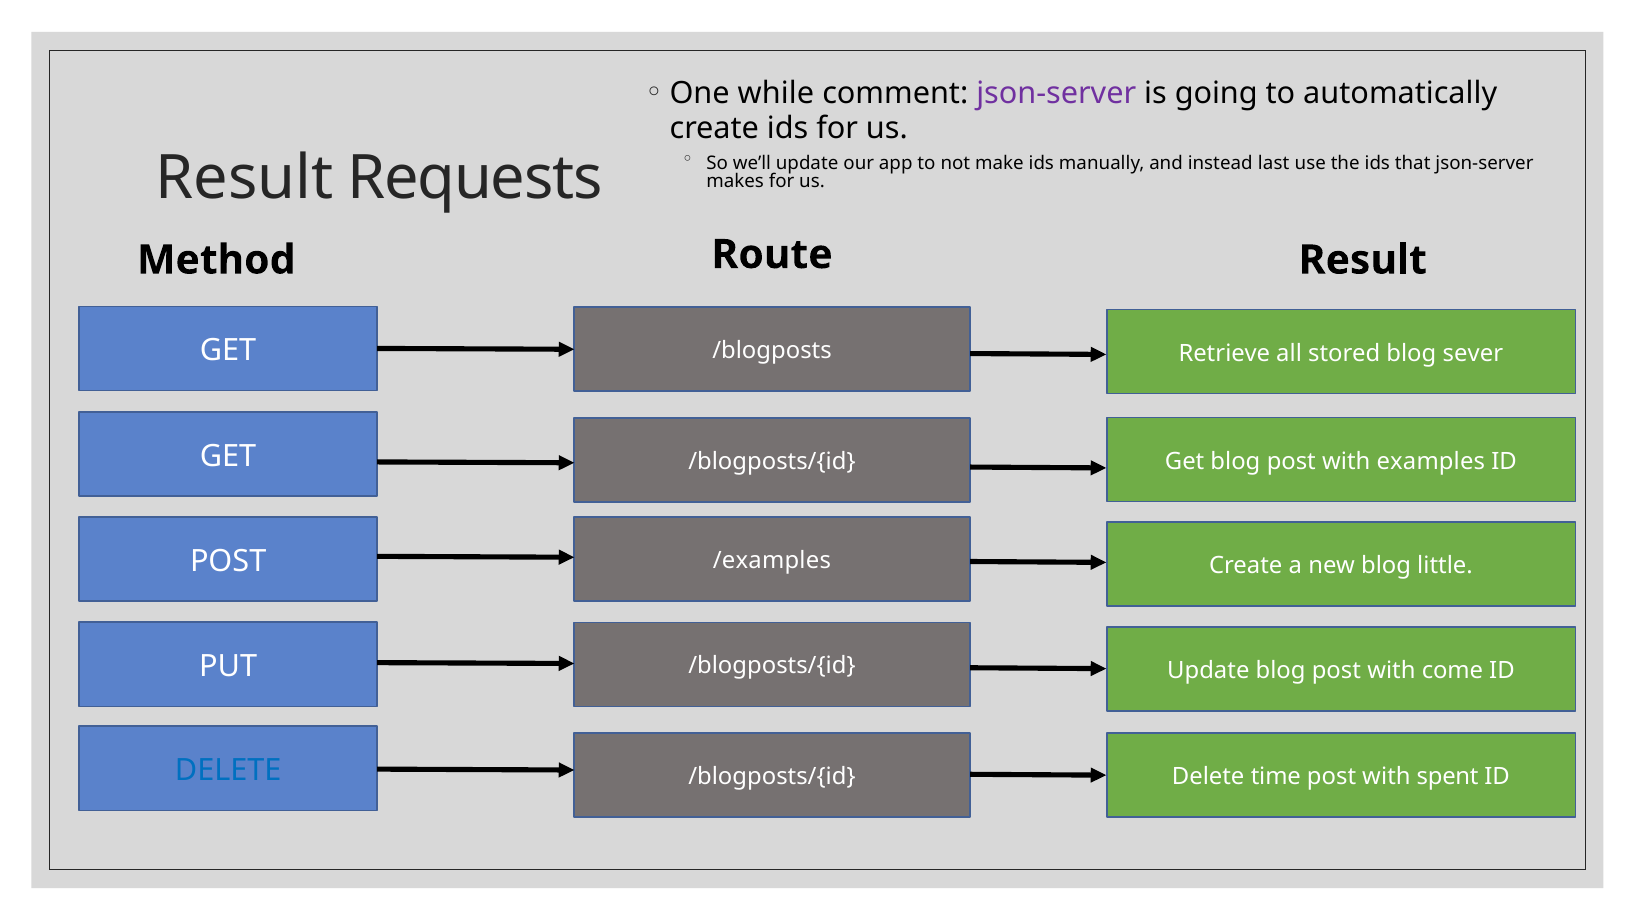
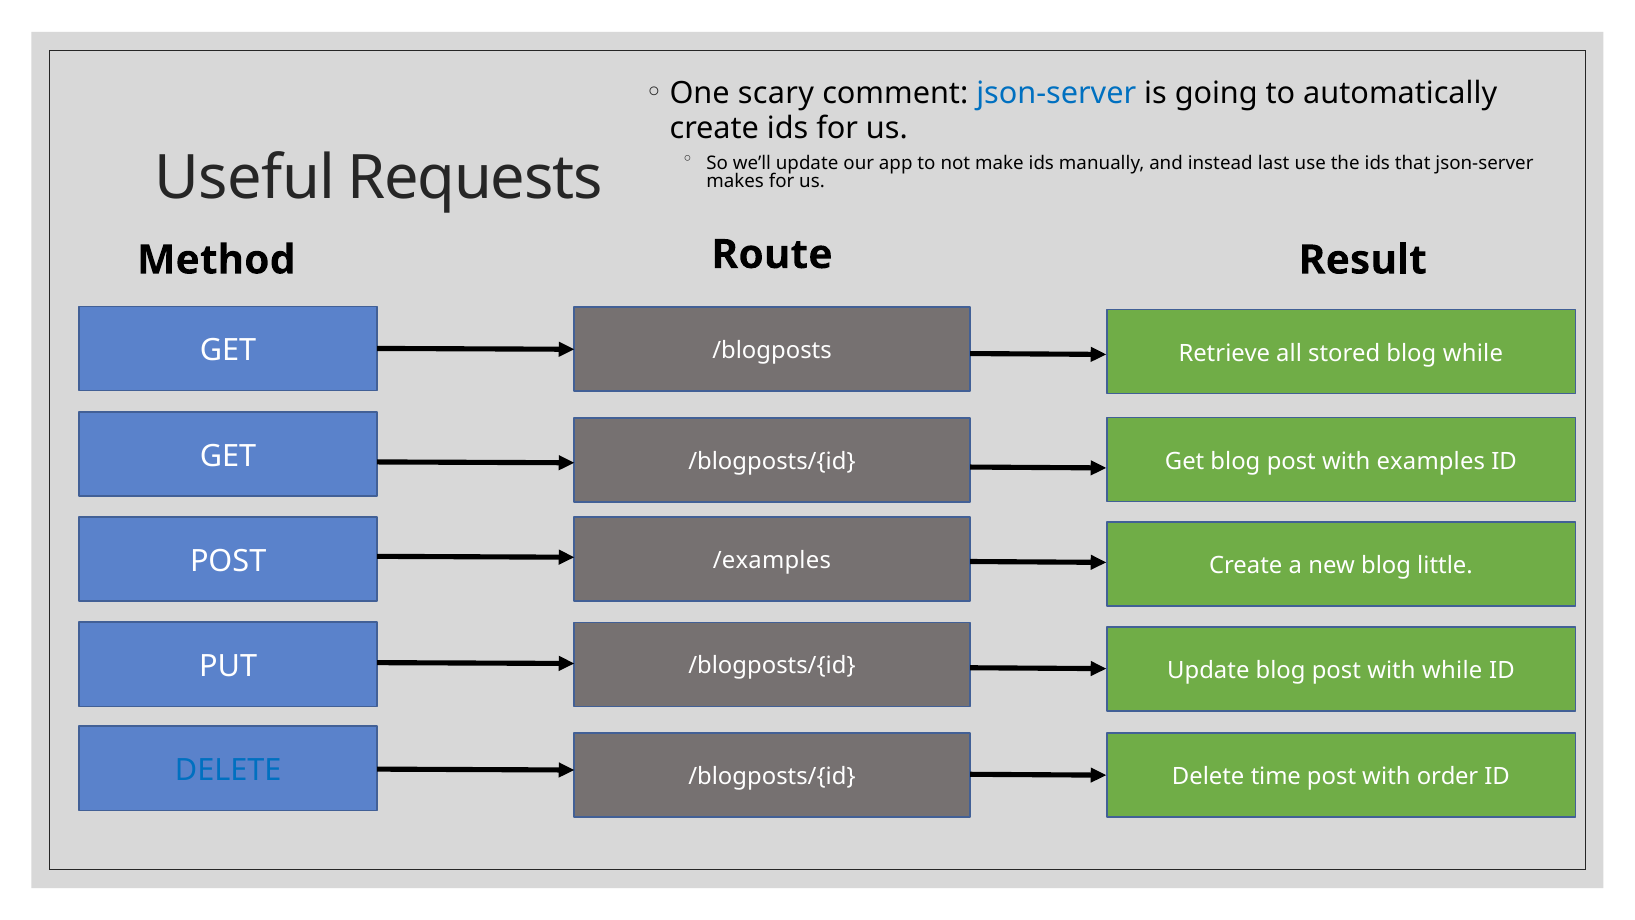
while: while -> scary
json-server at (1056, 93) colour: purple -> blue
Result at (245, 178): Result -> Useful
blog sever: sever -> while
with come: come -> while
spent: spent -> order
